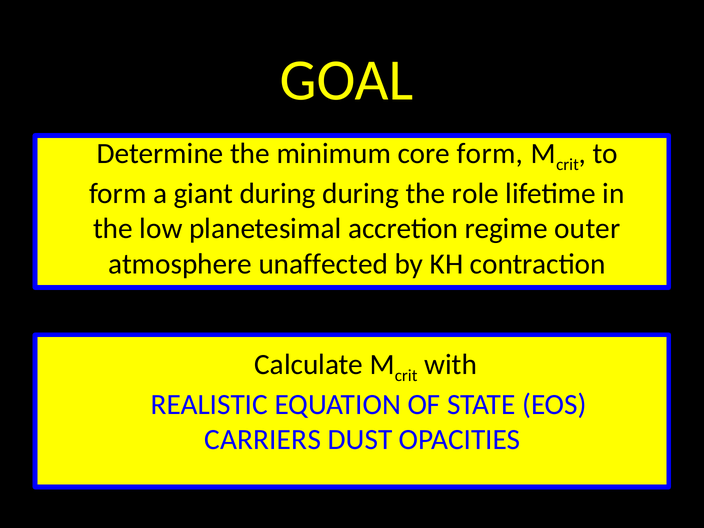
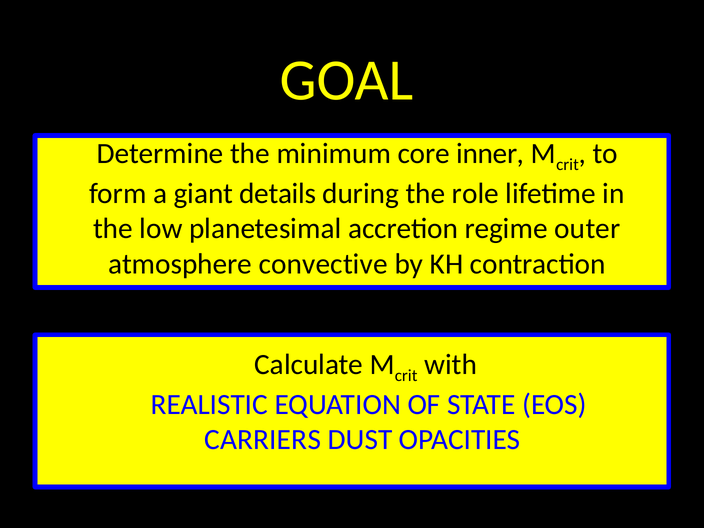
core form: form -> inner
giant during: during -> details
unaffected: unaffected -> convective
